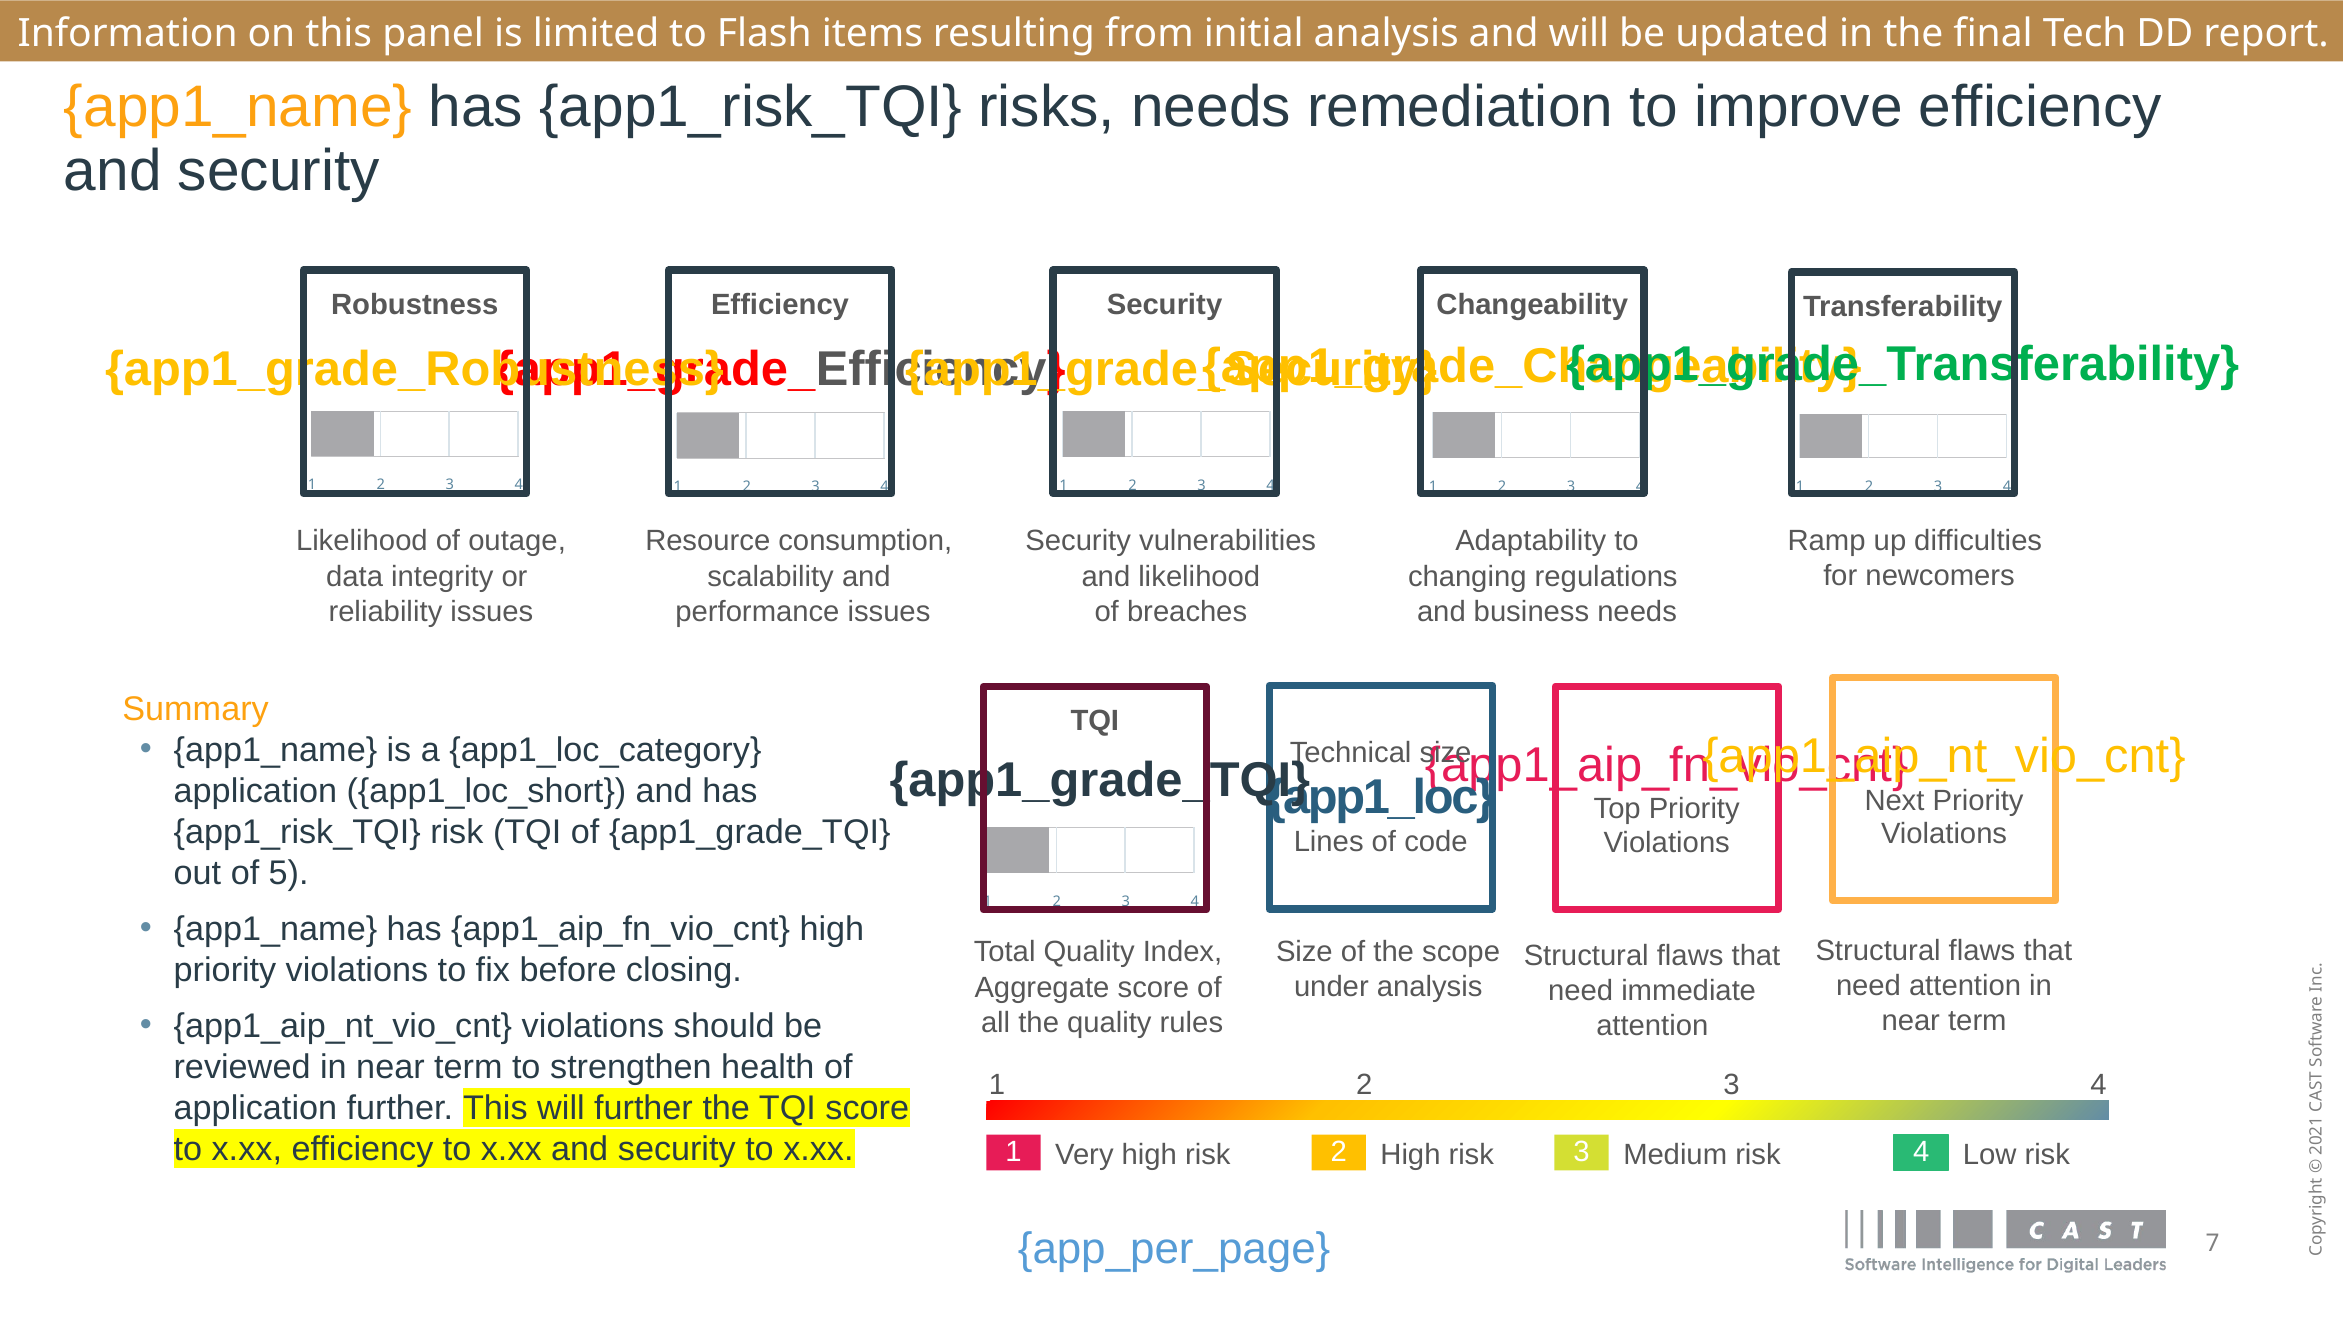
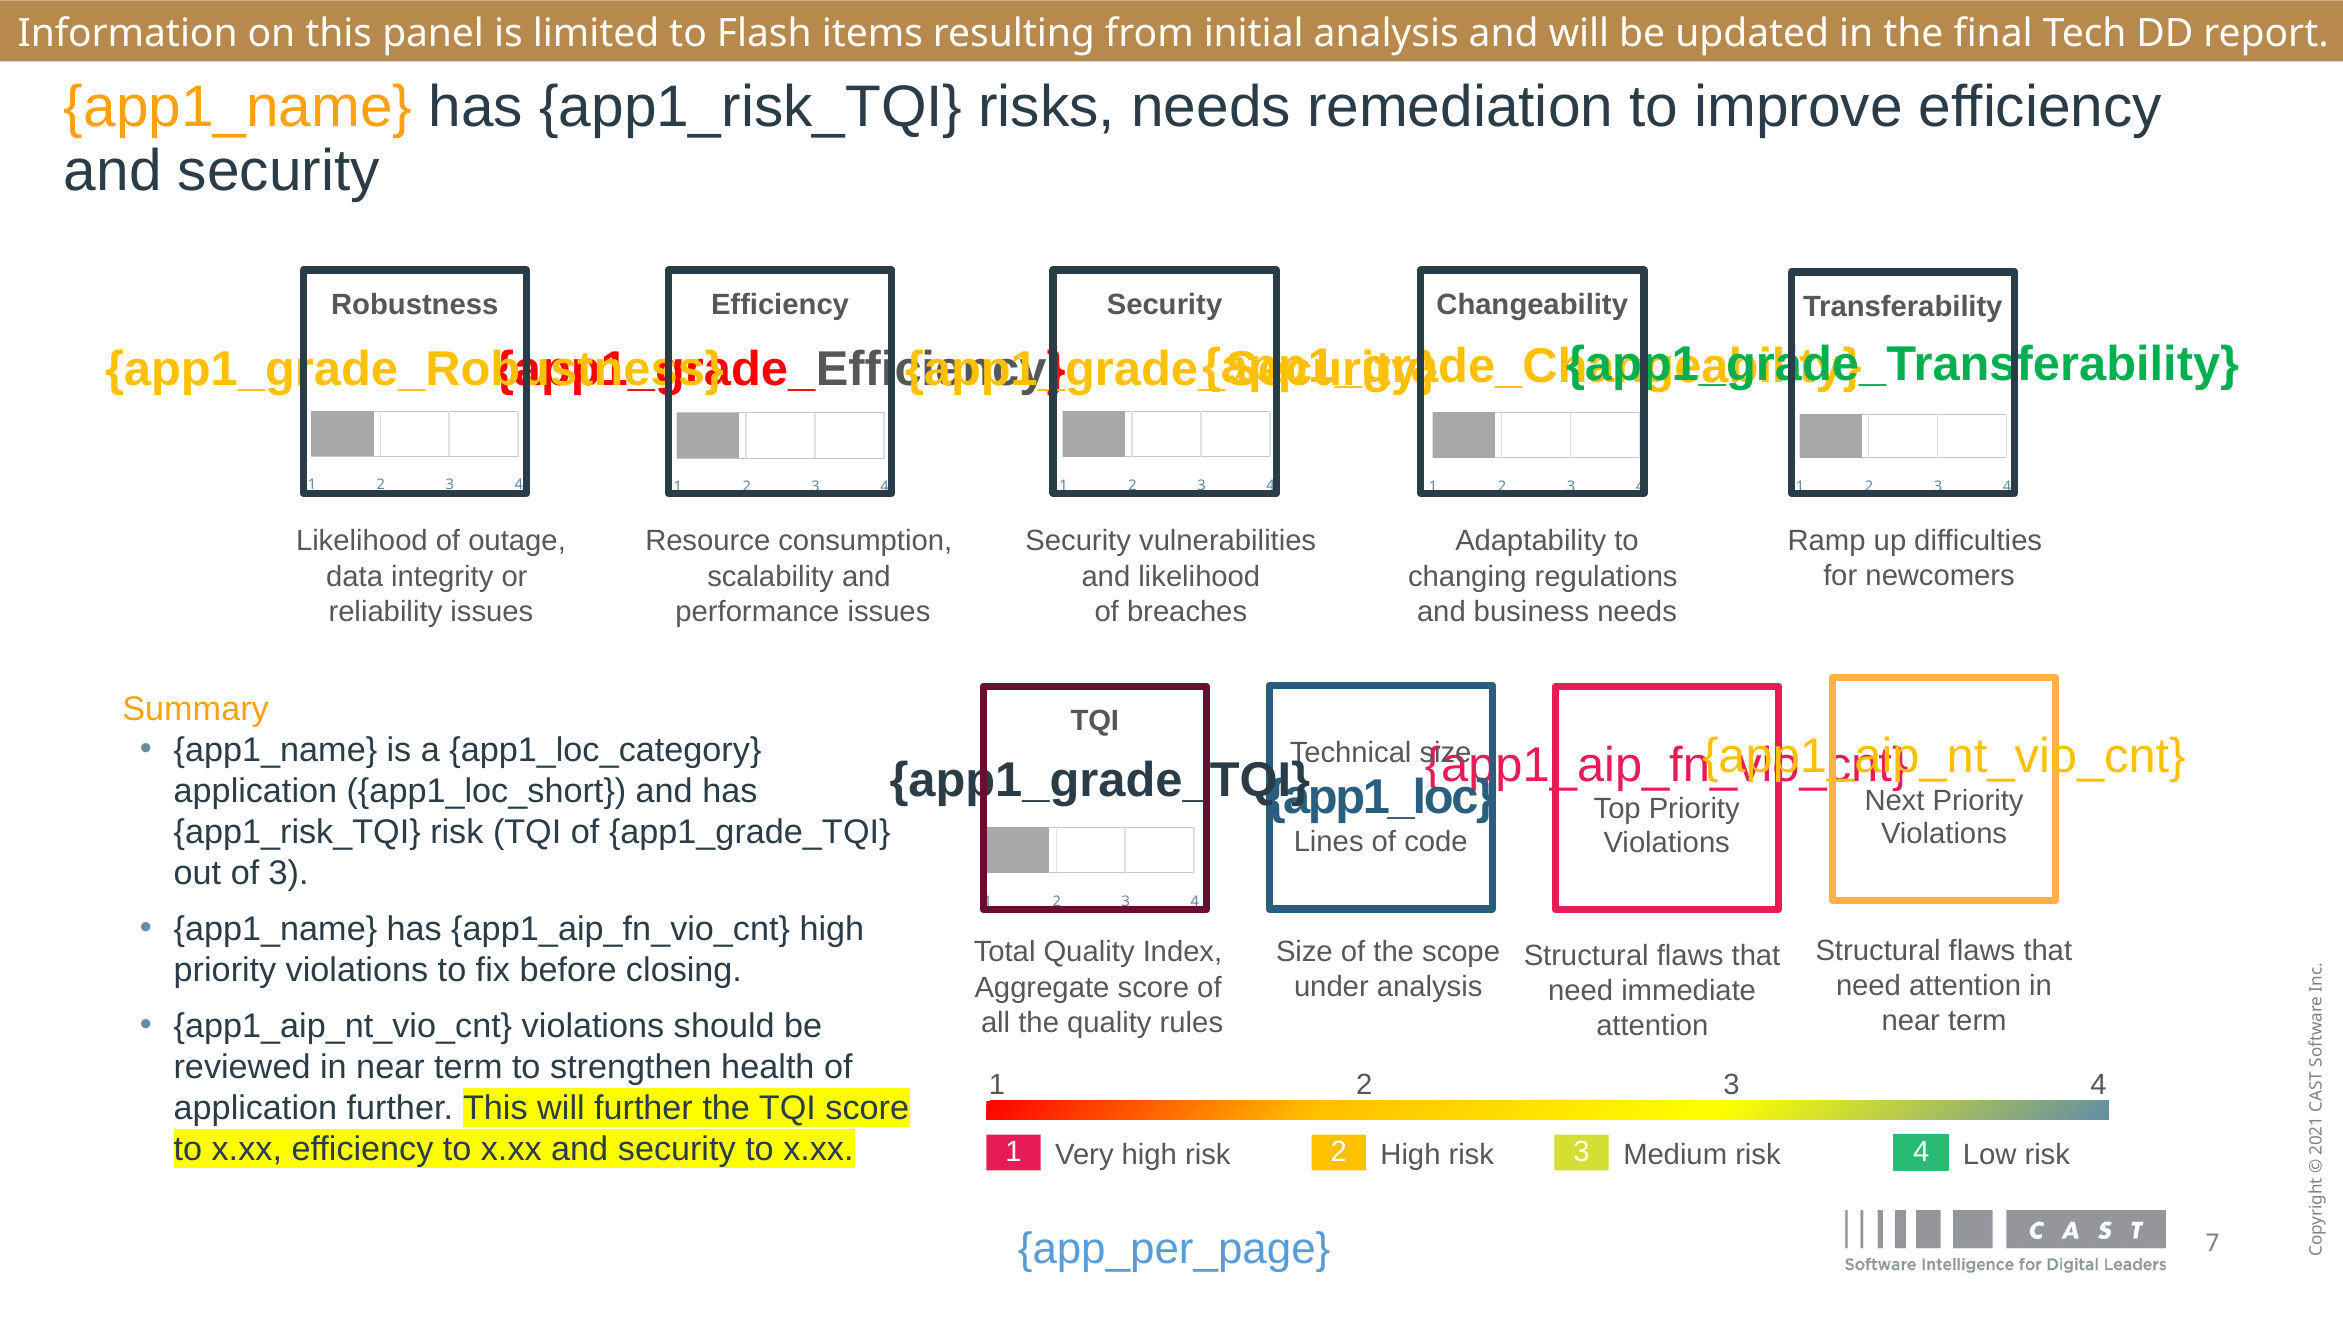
of 5: 5 -> 3
